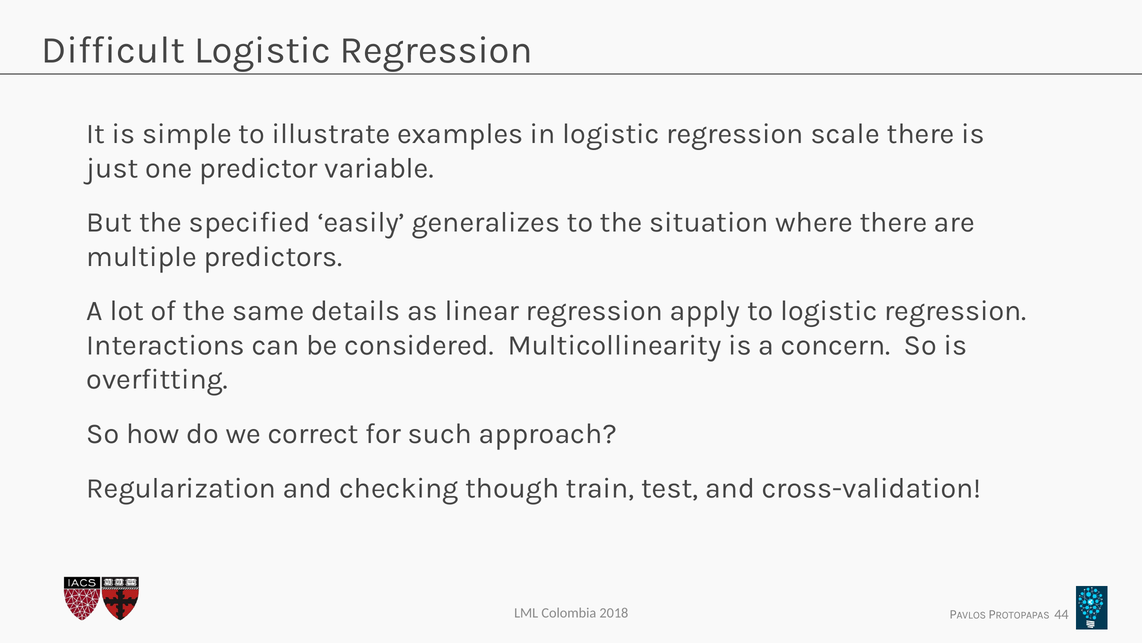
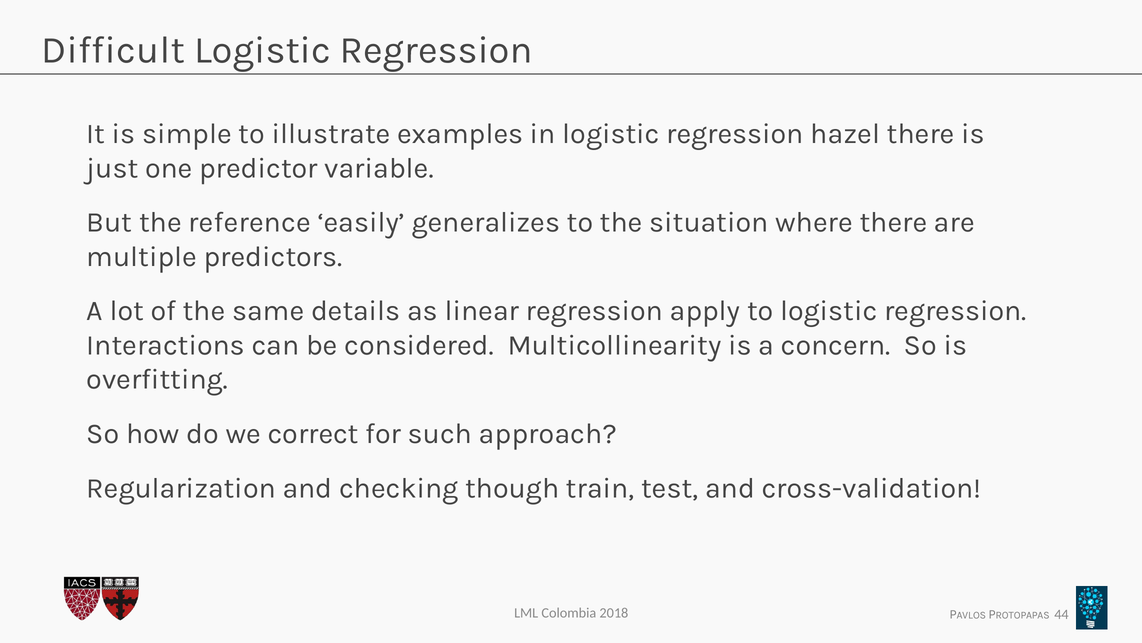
scale: scale -> hazel
specified: specified -> reference
